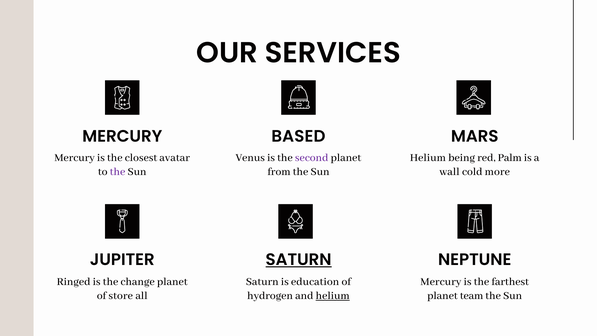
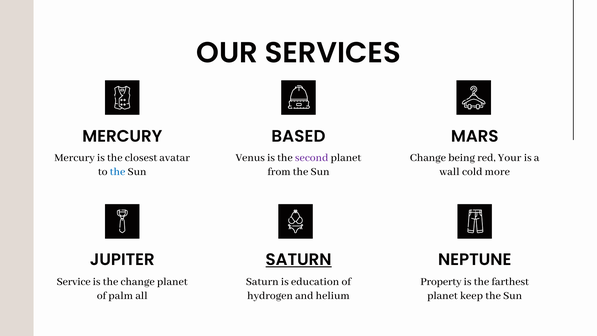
Helium at (428, 157): Helium -> Change
Palm: Palm -> Your
the at (118, 171) colour: purple -> blue
Ringed: Ringed -> Service
Mercury at (441, 281): Mercury -> Property
store: store -> palm
helium at (333, 295) underline: present -> none
team: team -> keep
